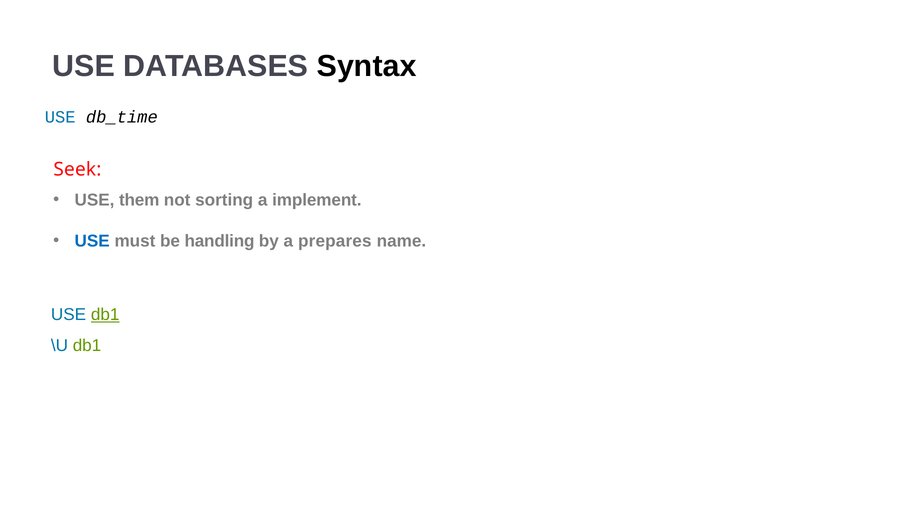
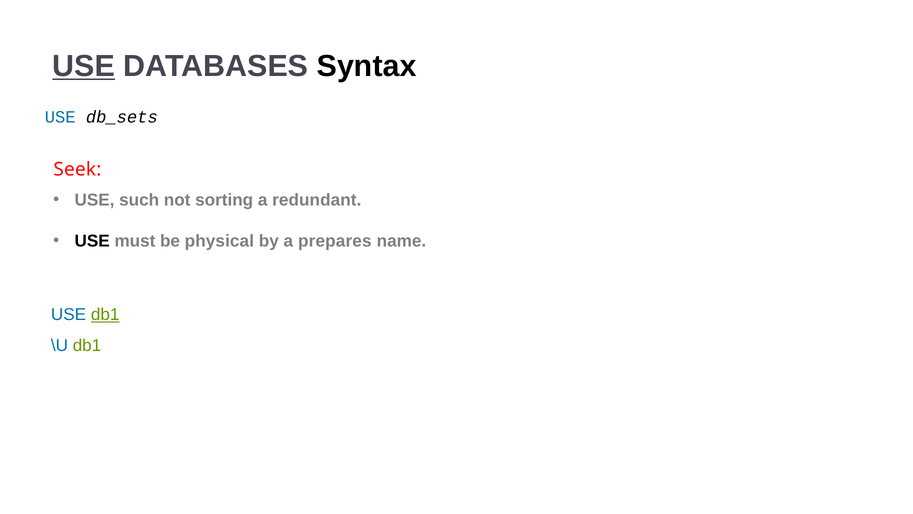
USE at (84, 66) underline: none -> present
db_time: db_time -> db_sets
them: them -> such
implement: implement -> redundant
USE at (92, 241) colour: blue -> black
handling: handling -> physical
